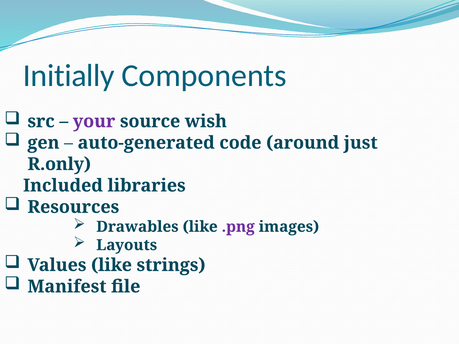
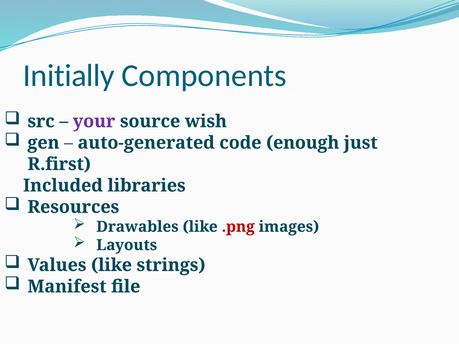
around: around -> enough
R.only: R.only -> R.first
.png colour: purple -> red
